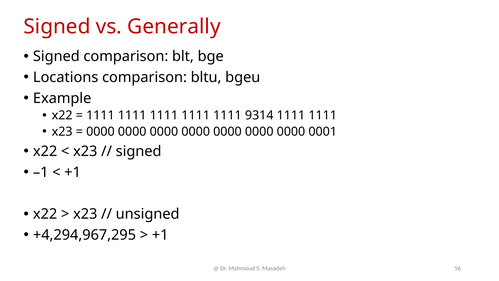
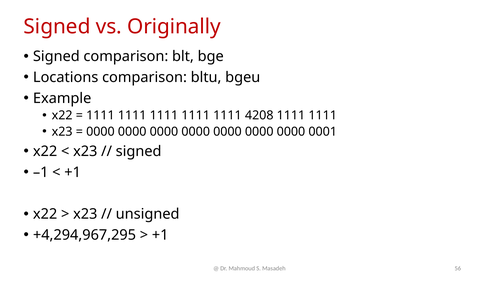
Generally: Generally -> Originally
9314: 9314 -> 4208
